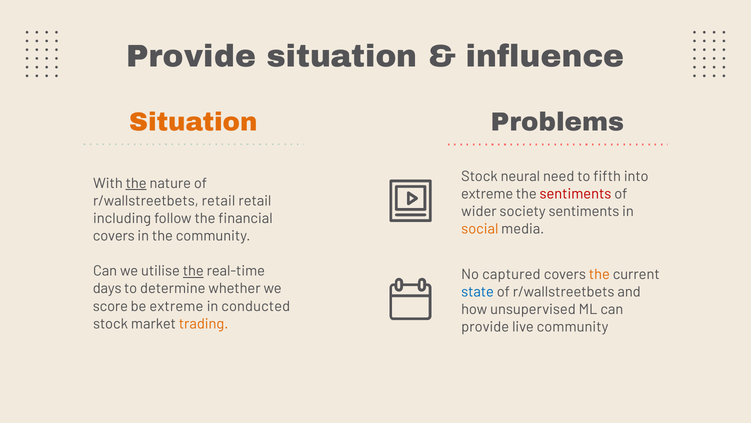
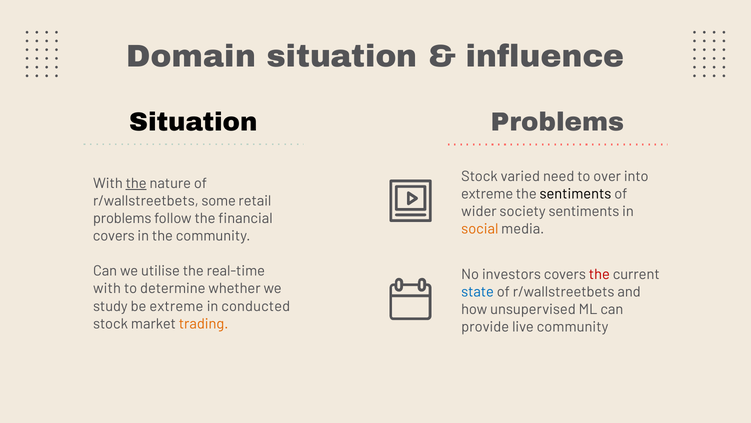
Provide at (191, 56): Provide -> Domain
Situation at (194, 122) colour: orange -> black
neural: neural -> varied
fifth: fifth -> over
sentiments at (575, 194) colour: red -> black
r/wallstreetbets retail: retail -> some
including at (122, 218): including -> problems
the at (193, 271) underline: present -> none
captured: captured -> investors
the at (599, 274) colour: orange -> red
days at (107, 288): days -> with
score: score -> study
